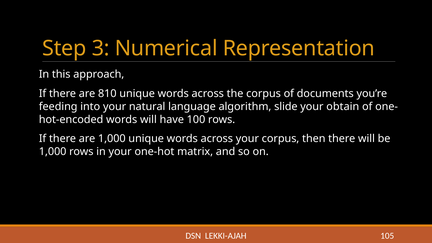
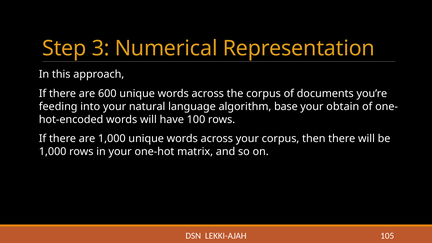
810: 810 -> 600
slide: slide -> base
